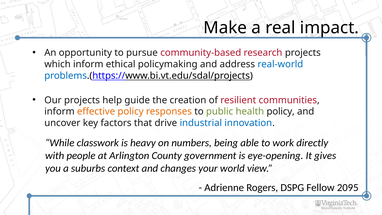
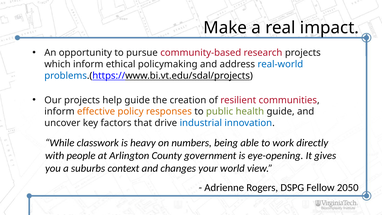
health policy: policy -> guide
2095: 2095 -> 2050
